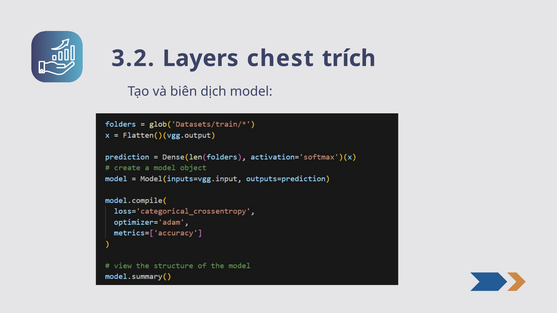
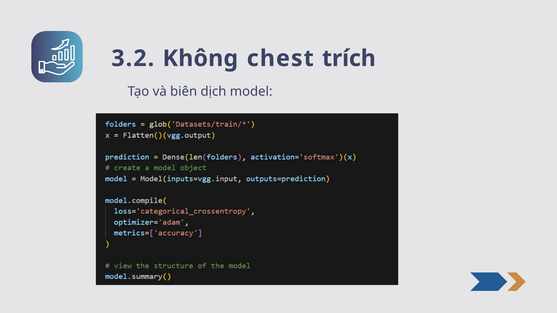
Layers: Layers -> Không
